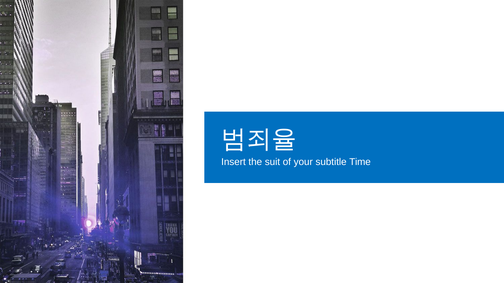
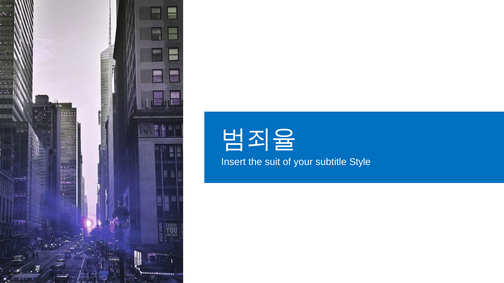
Time: Time -> Style
